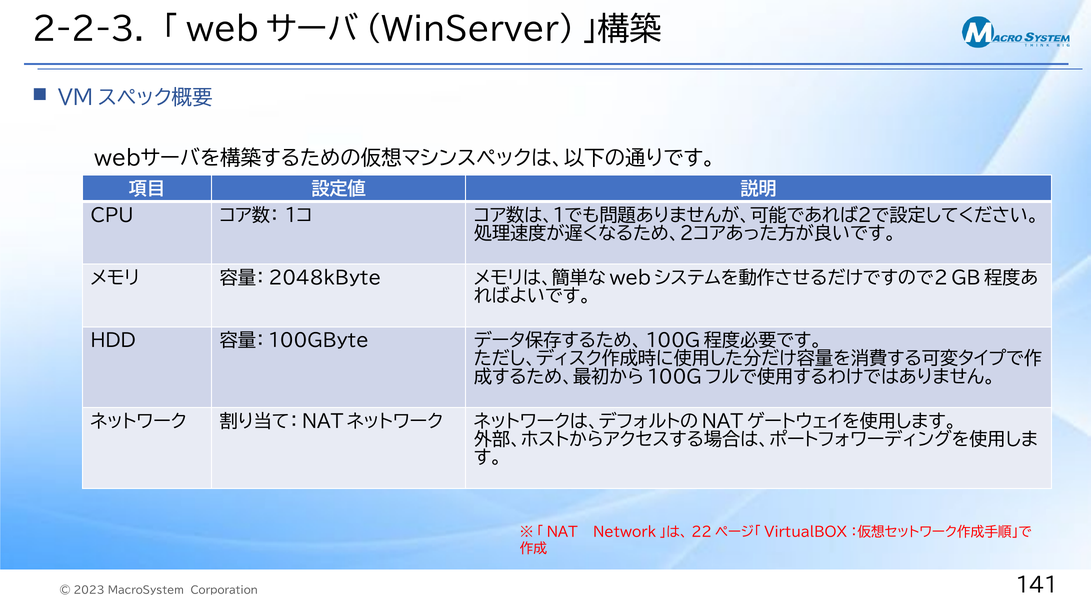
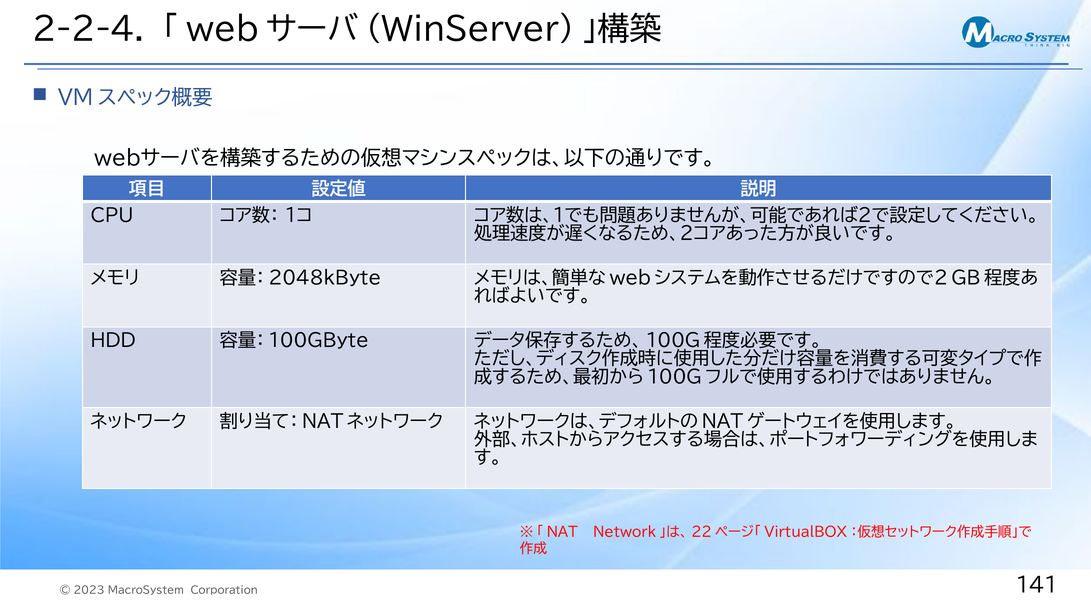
2-2-3: 2-2-3 -> 2-2-4
